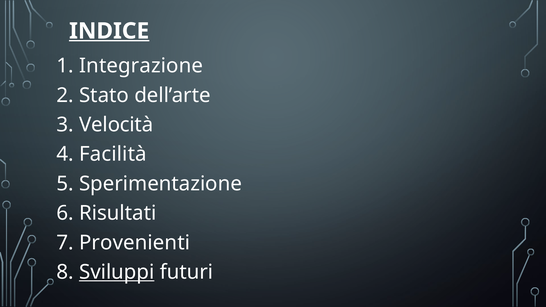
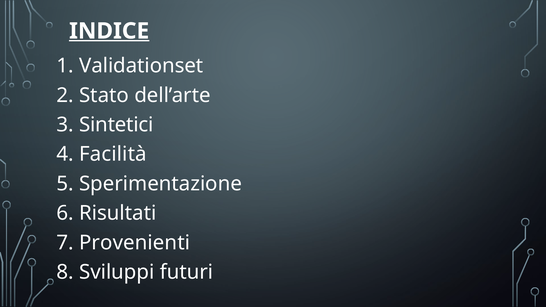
Integrazione: Integrazione -> Validationset
Velocità: Velocità -> Sintetici
Sviluppi underline: present -> none
